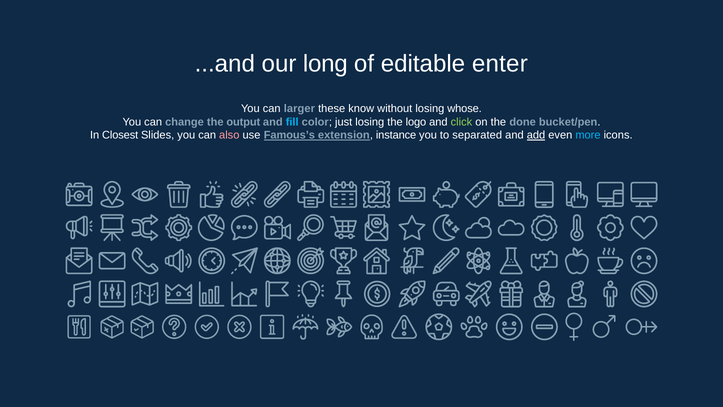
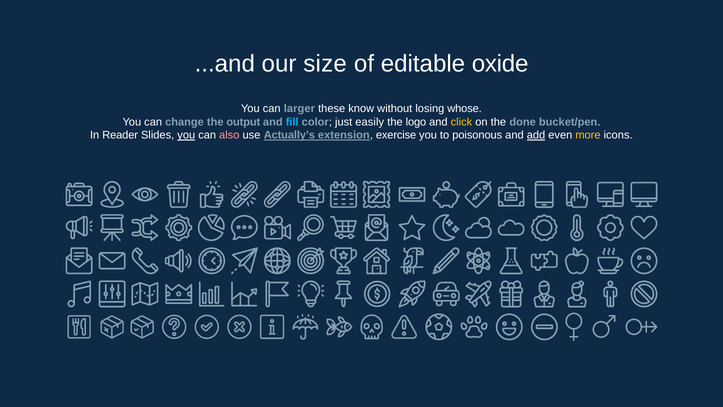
long: long -> size
enter: enter -> oxide
just losing: losing -> easily
click colour: light green -> yellow
Closest: Closest -> Reader
you at (186, 135) underline: none -> present
Famous’s: Famous’s -> Actually’s
instance: instance -> exercise
separated: separated -> poisonous
more colour: light blue -> yellow
